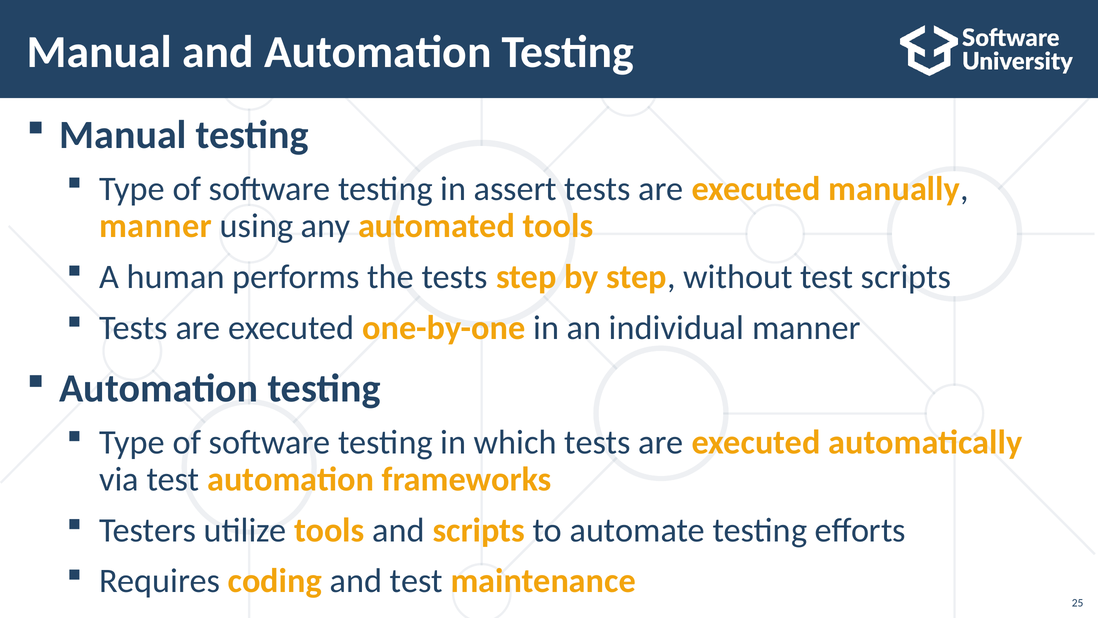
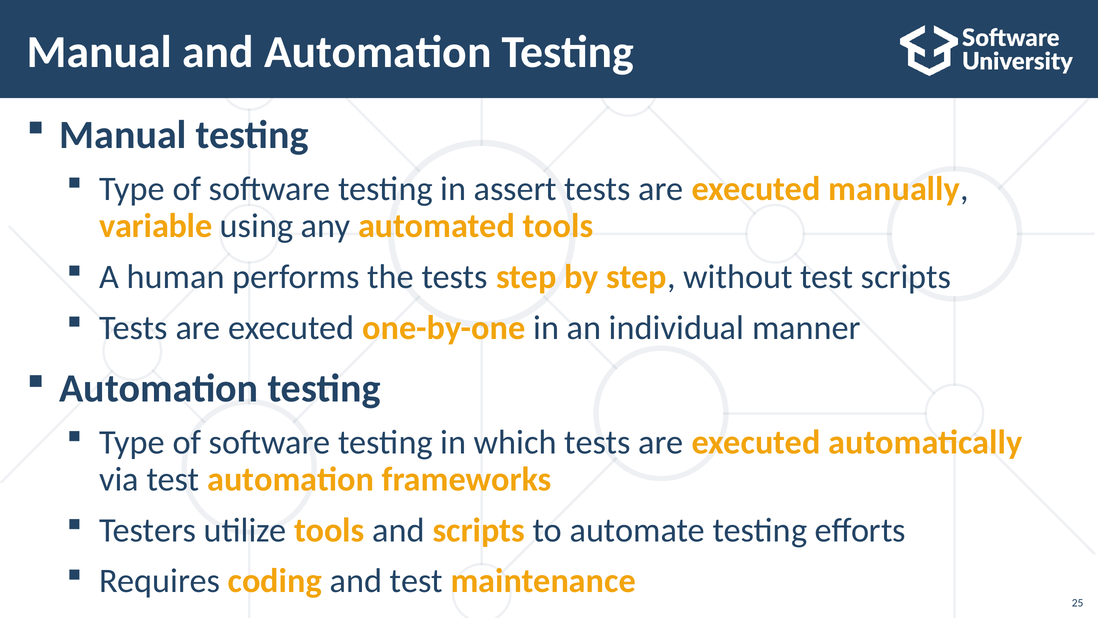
manner at (156, 226): manner -> variable
